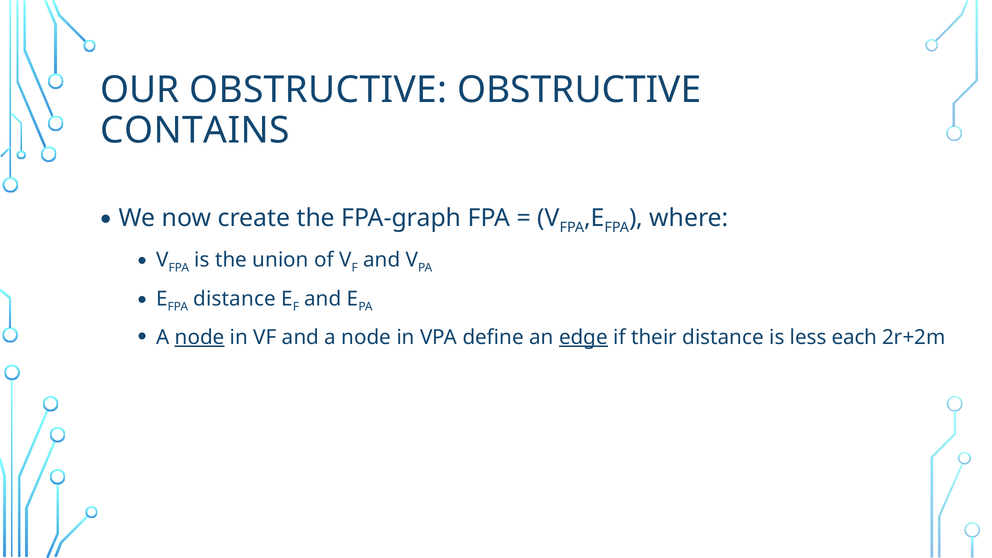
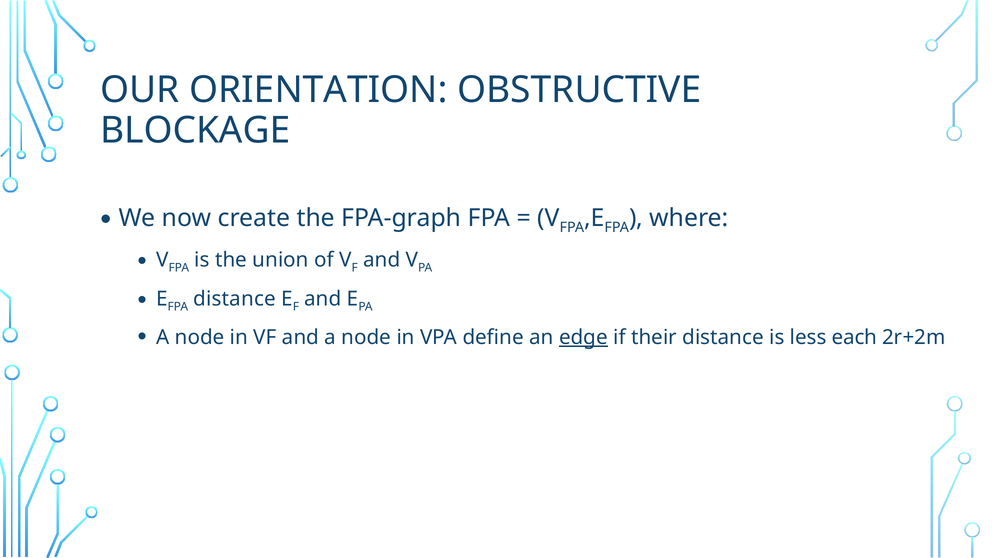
OUR OBSTRUCTIVE: OBSTRUCTIVE -> ORIENTATION
CONTAINS: CONTAINS -> BLOCKAGE
node at (200, 337) underline: present -> none
